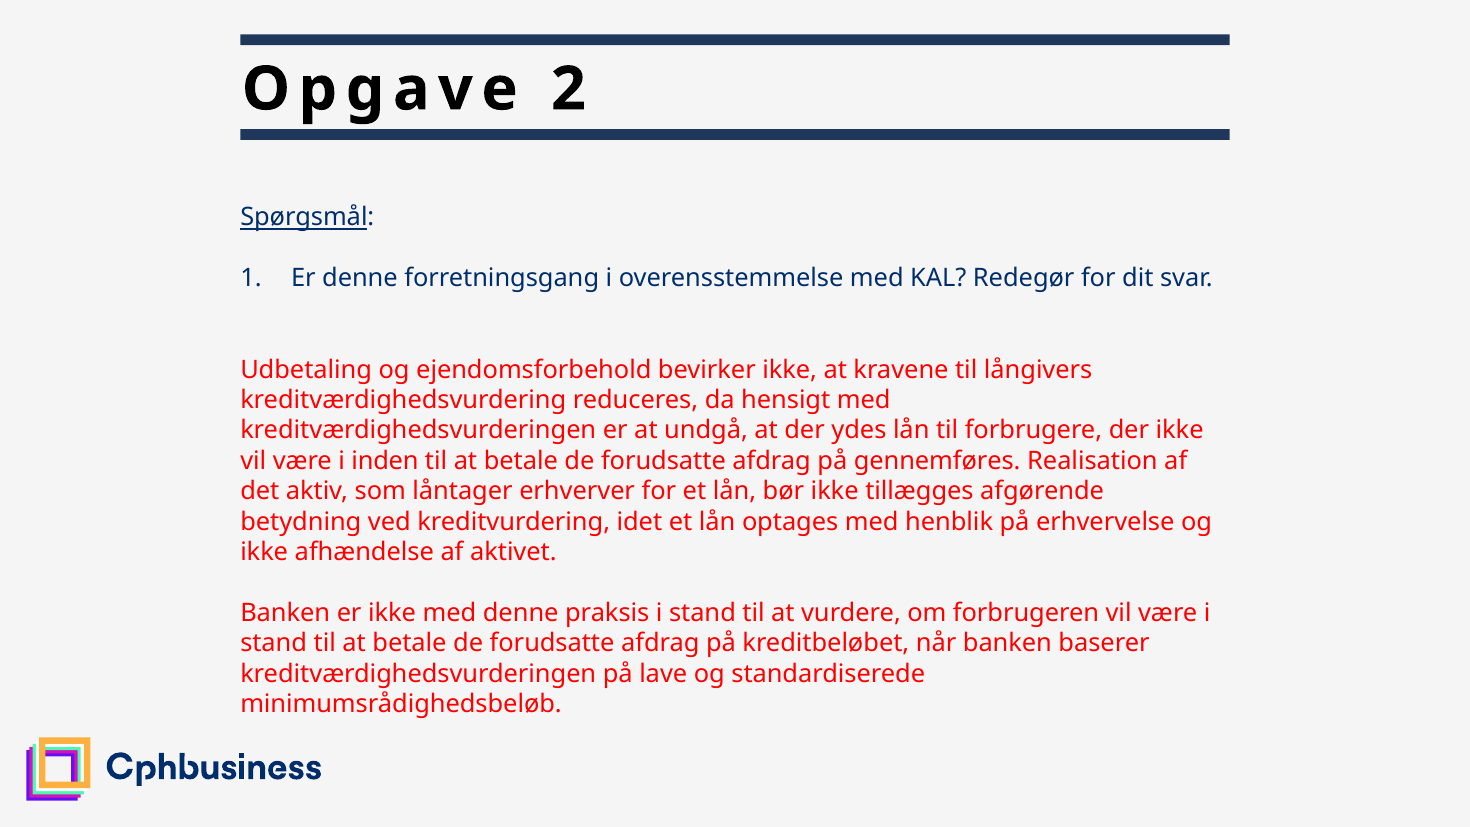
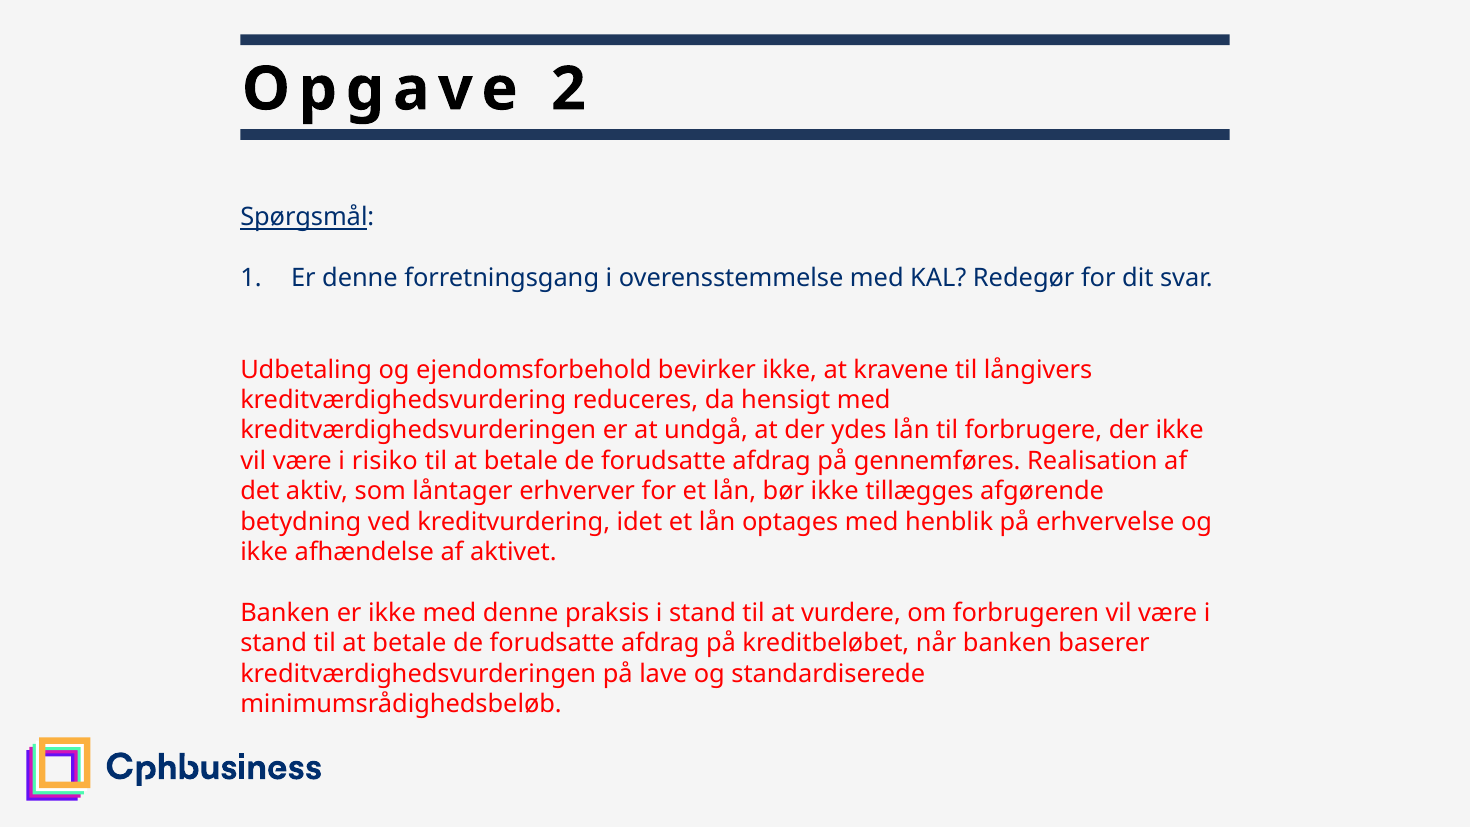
inden: inden -> risiko
